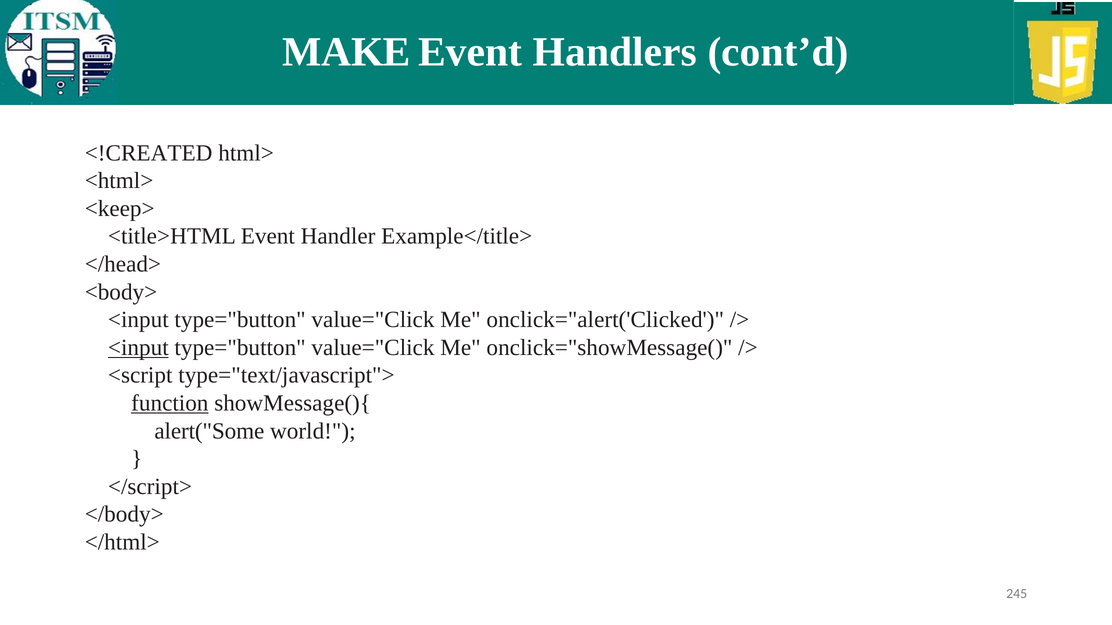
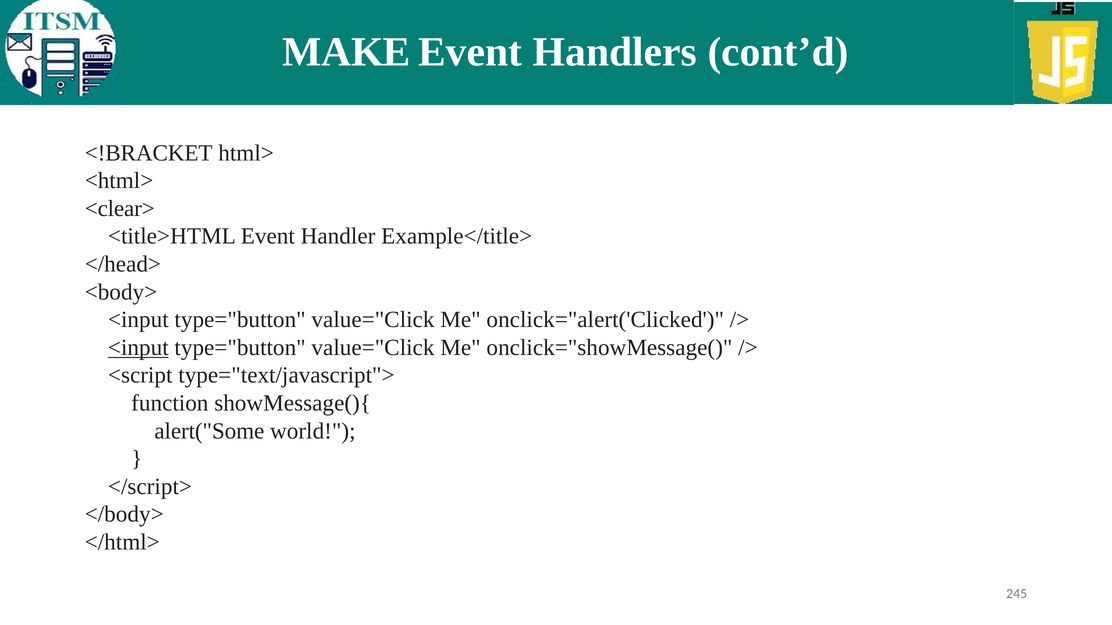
<!CREATED: <!CREATED -> <!BRACKET
<keep>: <keep> -> <clear>
function underline: present -> none
